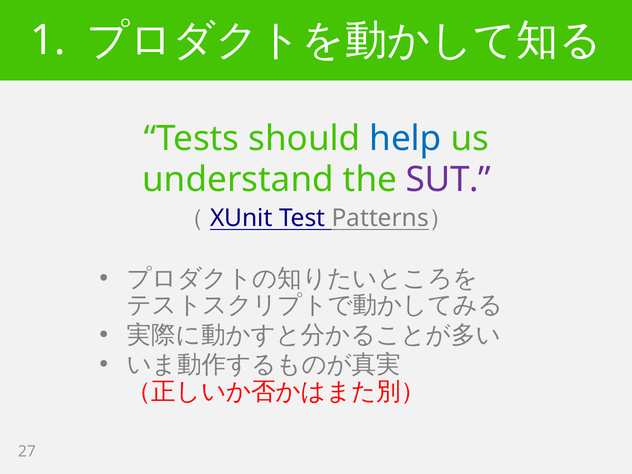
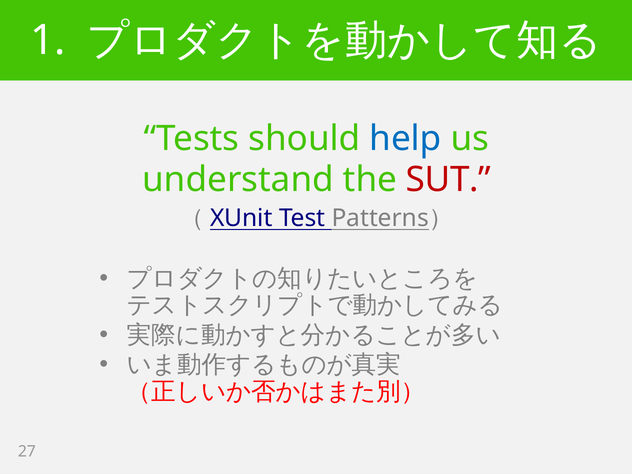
SUT colour: purple -> red
